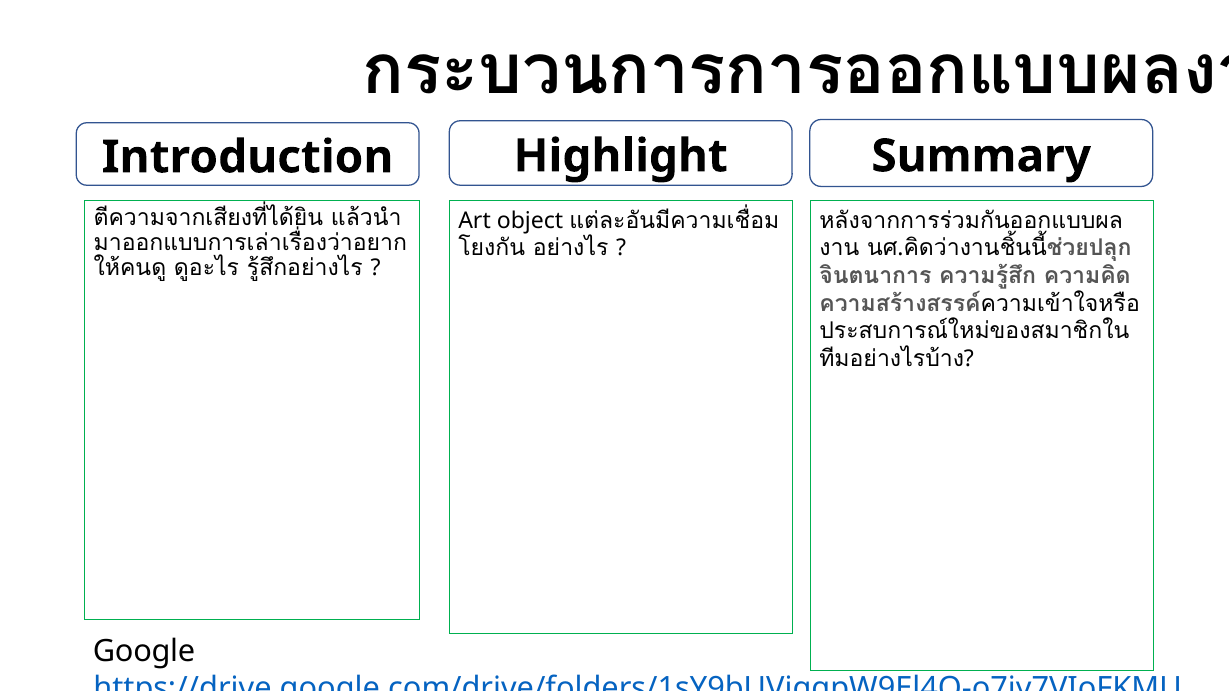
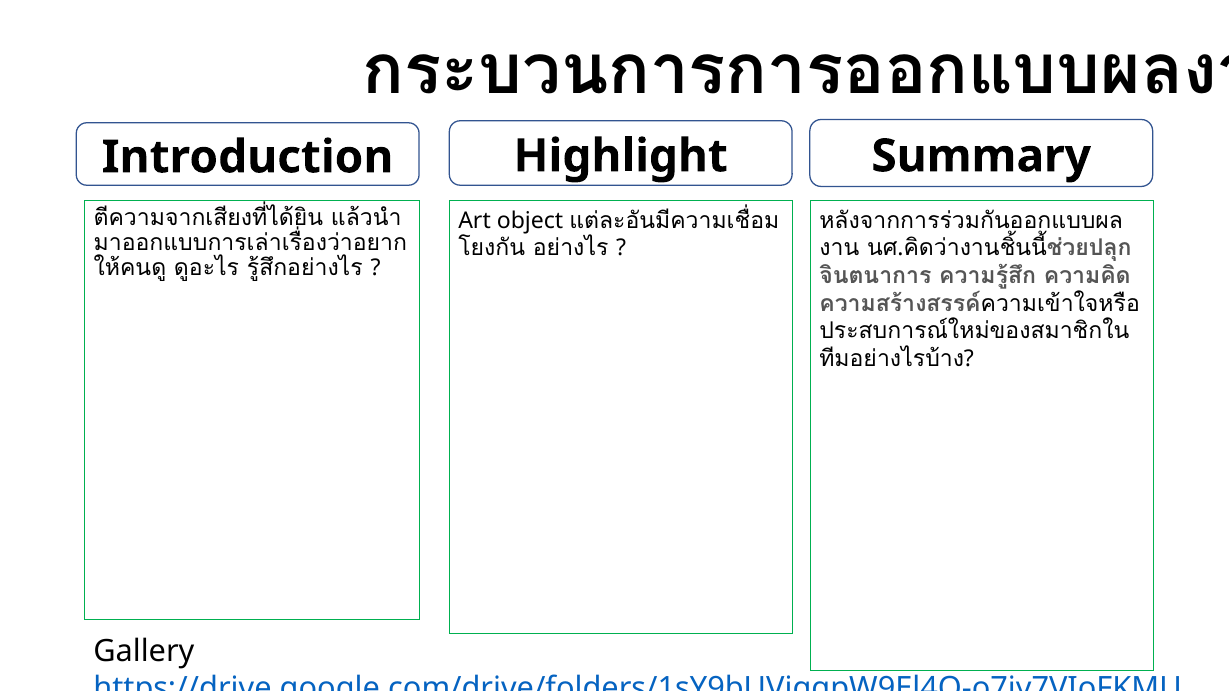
Google: Google -> Gallery
